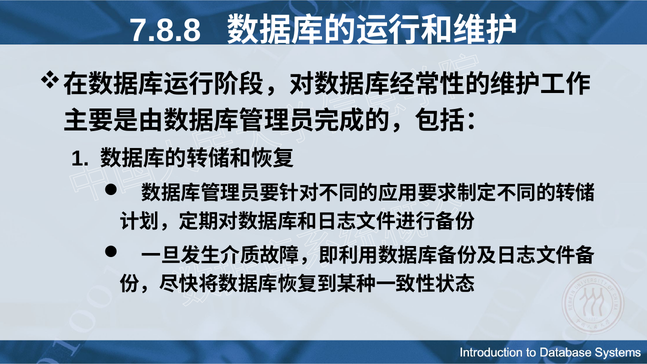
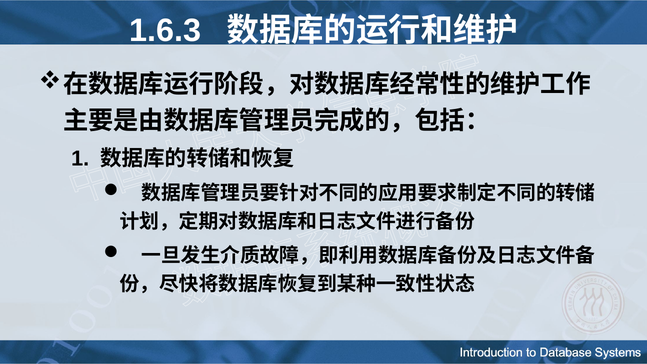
7.8.8: 7.8.8 -> 1.6.3
